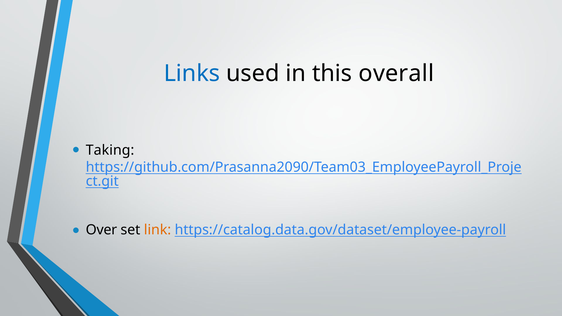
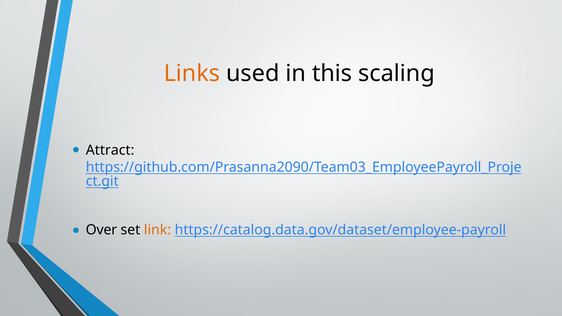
Links colour: blue -> orange
overall: overall -> scaling
Taking: Taking -> Attract
